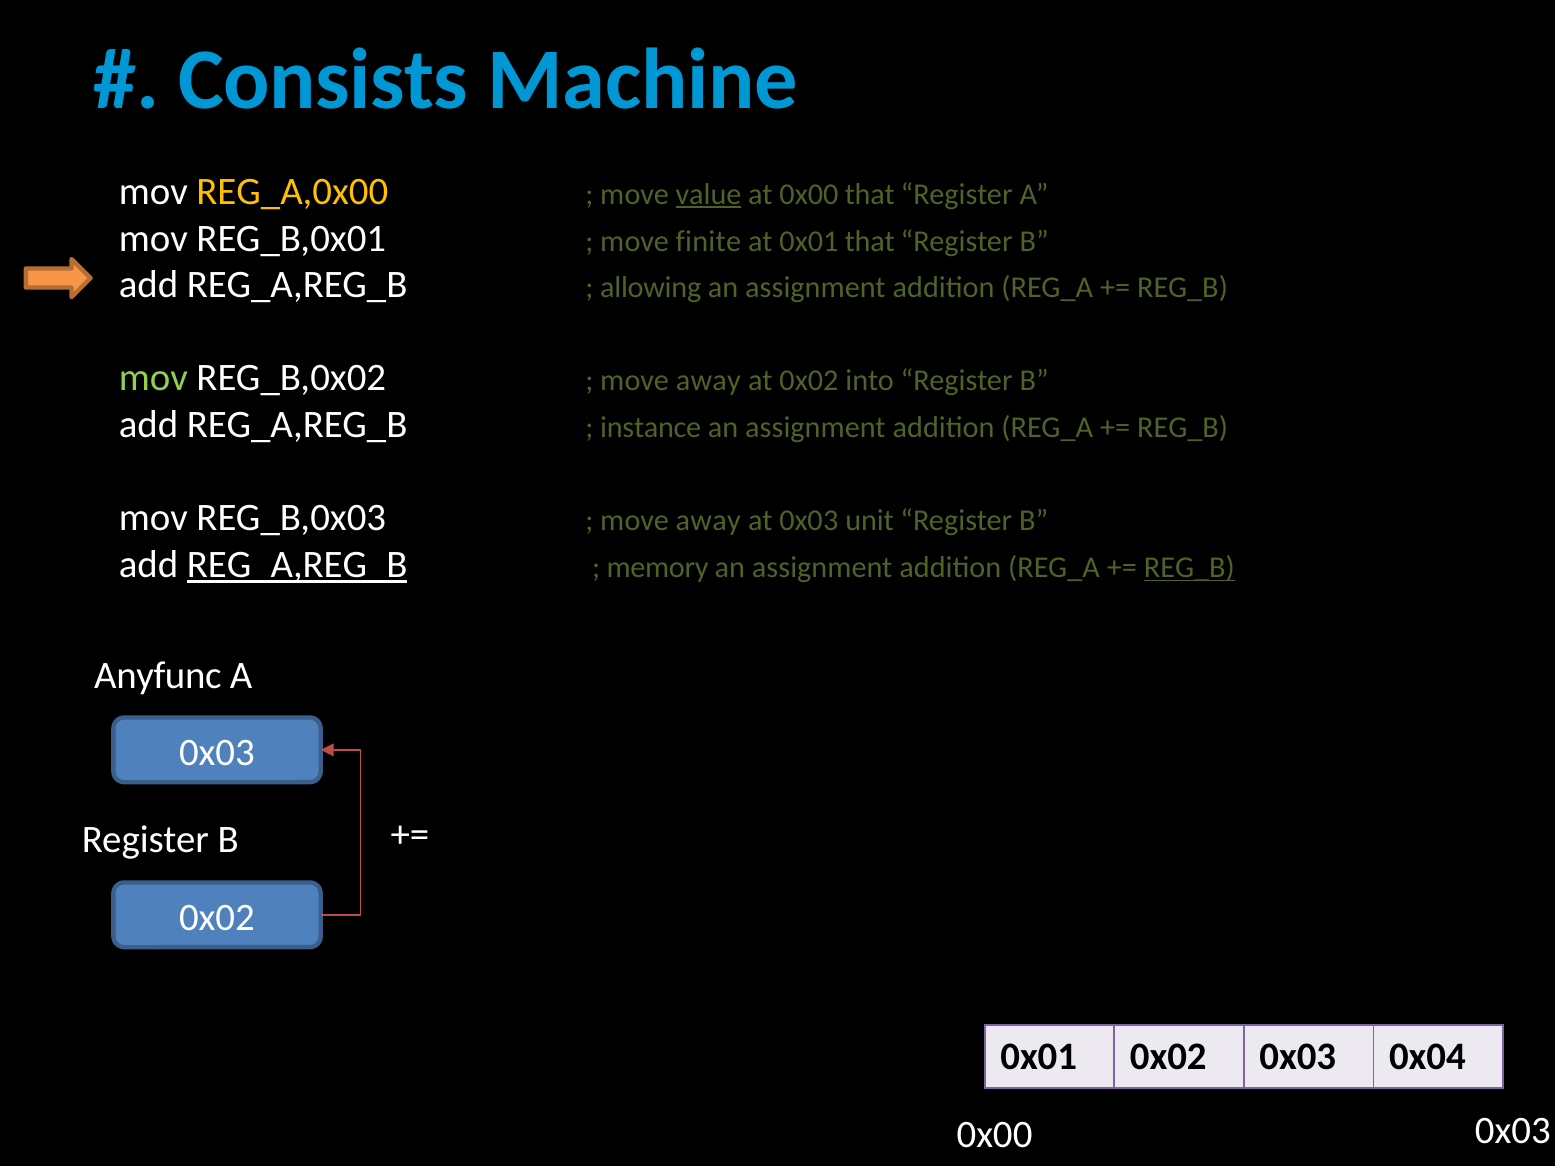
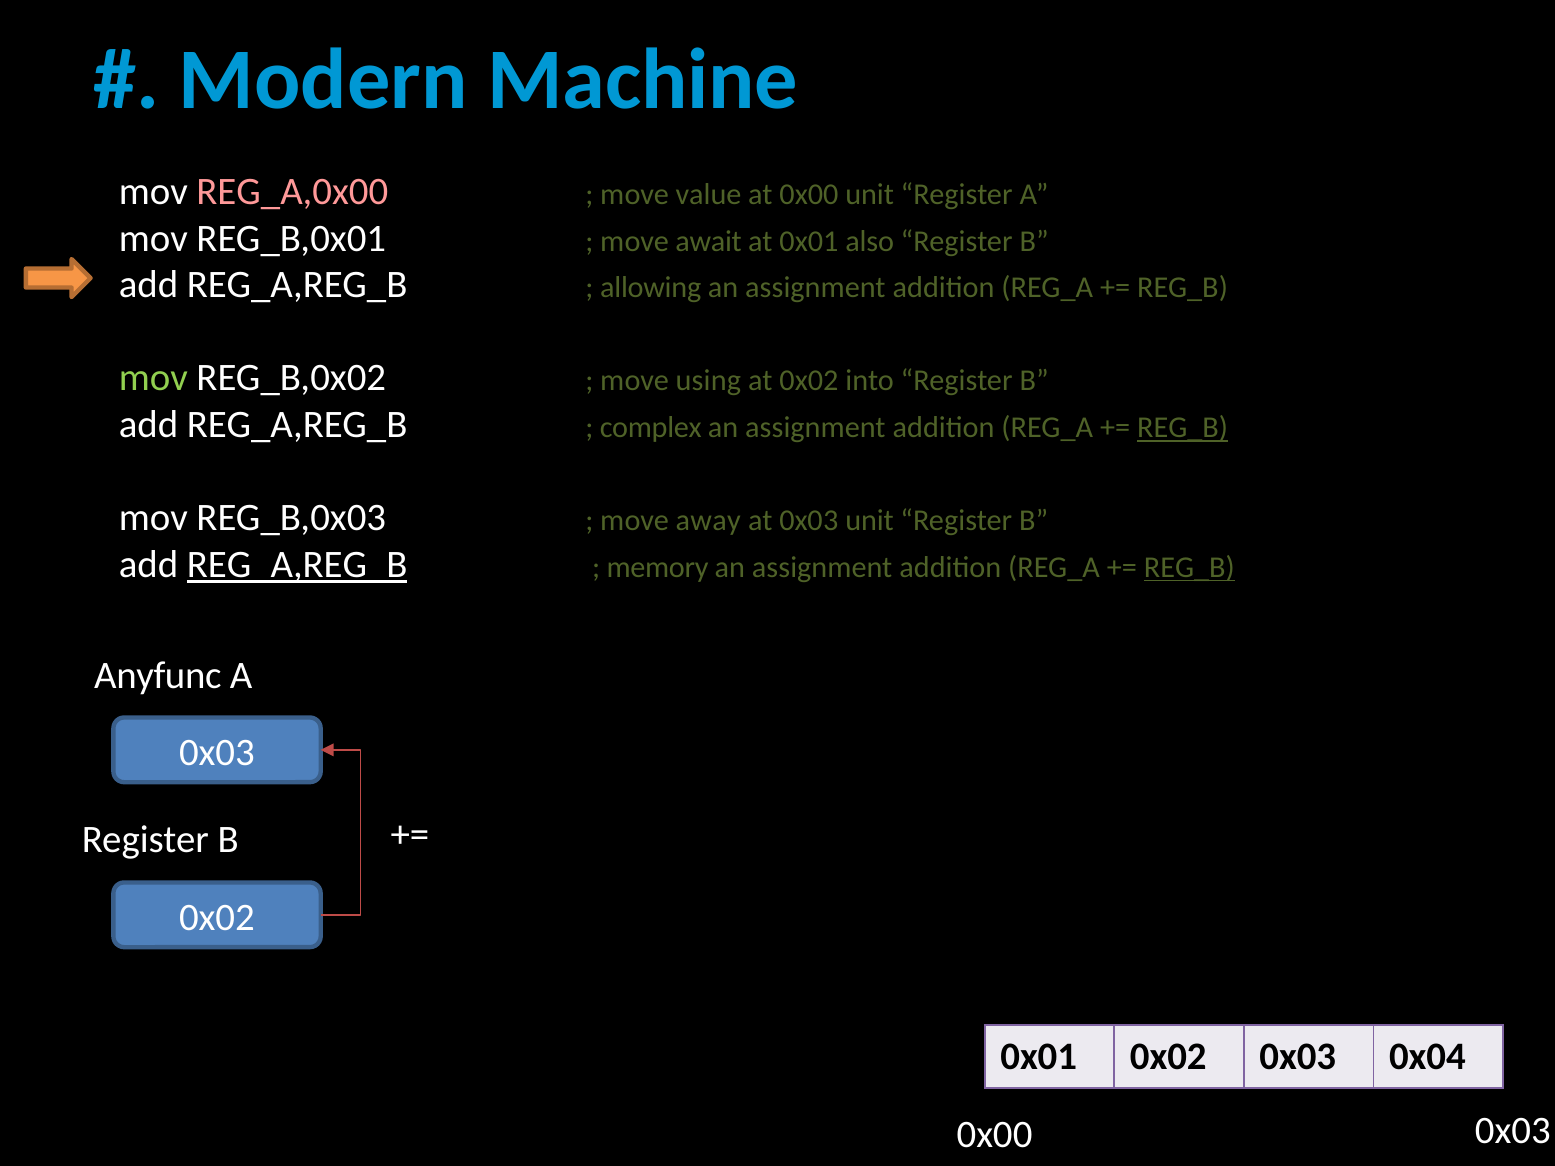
Consists: Consists -> Modern
REG_A,0x00 colour: yellow -> pink
value underline: present -> none
0x00 that: that -> unit
finite: finite -> await
0x01 that: that -> also
away at (708, 381): away -> using
instance: instance -> complex
REG_B at (1183, 428) underline: none -> present
